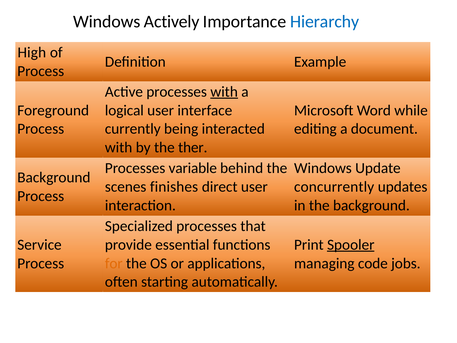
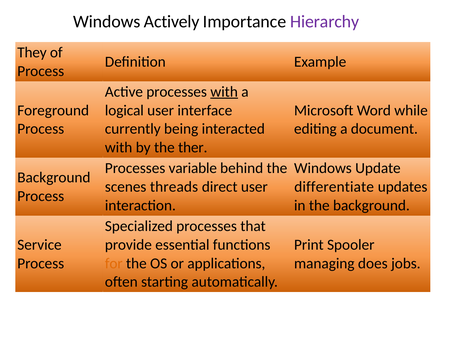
Hierarchy colour: blue -> purple
High: High -> They
finishes: finishes -> threads
concurrently: concurrently -> differentiate
Spooler underline: present -> none
code: code -> does
